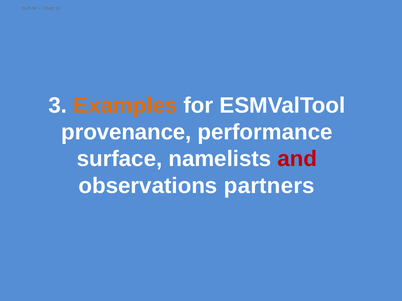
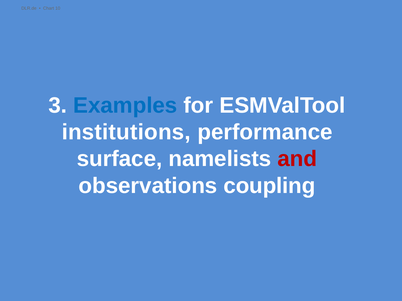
Examples colour: orange -> blue
provenance: provenance -> institutions
partners: partners -> coupling
